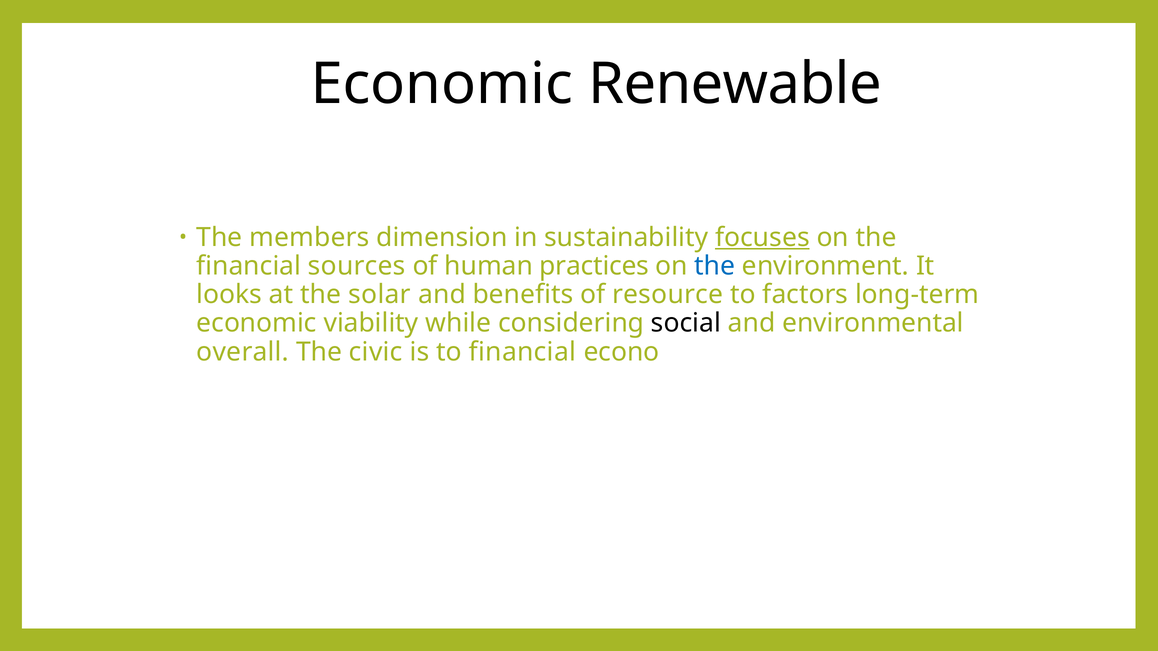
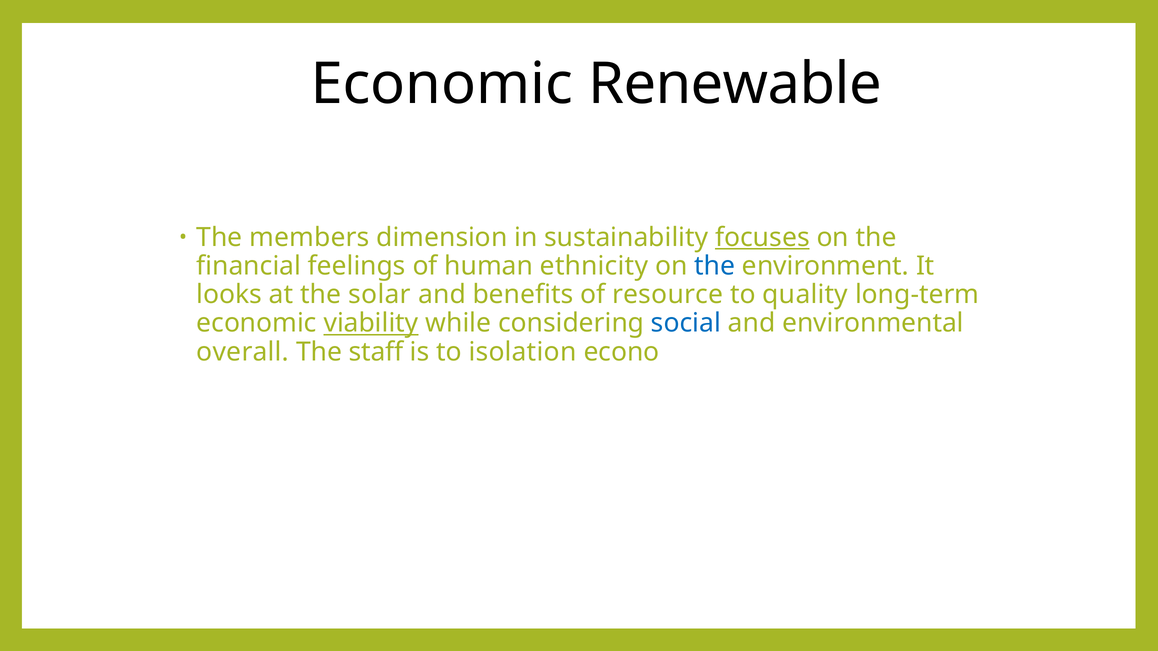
sources: sources -> feelings
practices: practices -> ethnicity
factors: factors -> quality
viability underline: none -> present
social colour: black -> blue
civic: civic -> staff
to financial: financial -> isolation
